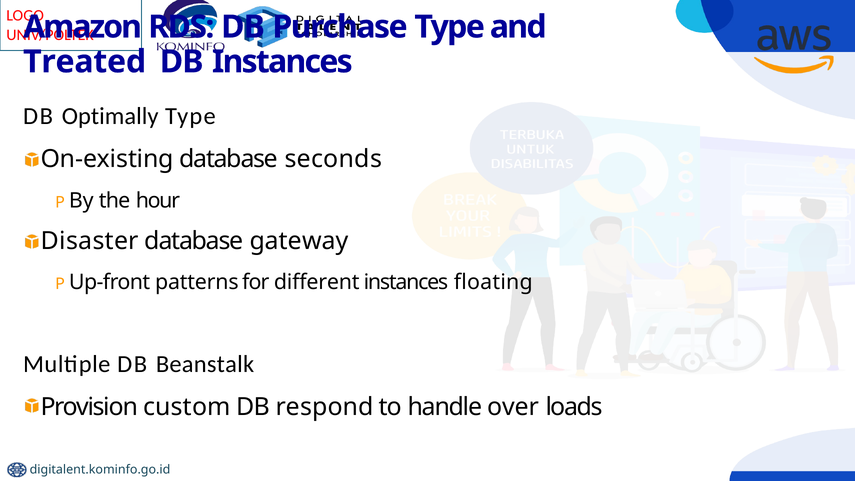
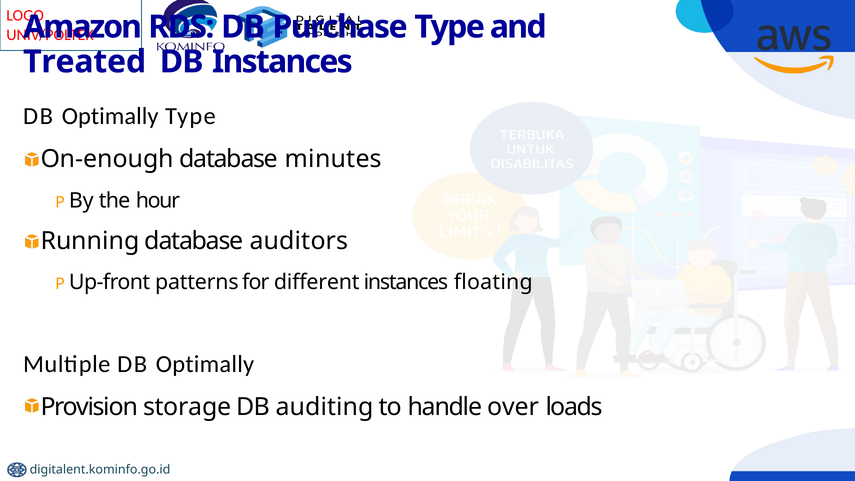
On-existing: On-existing -> On-enough
seconds: seconds -> minutes
Disaster: Disaster -> Running
gateway: gateway -> auditors
Multiple DB Beanstalk: Beanstalk -> Optimally
custom: custom -> storage
respond: respond -> auditing
